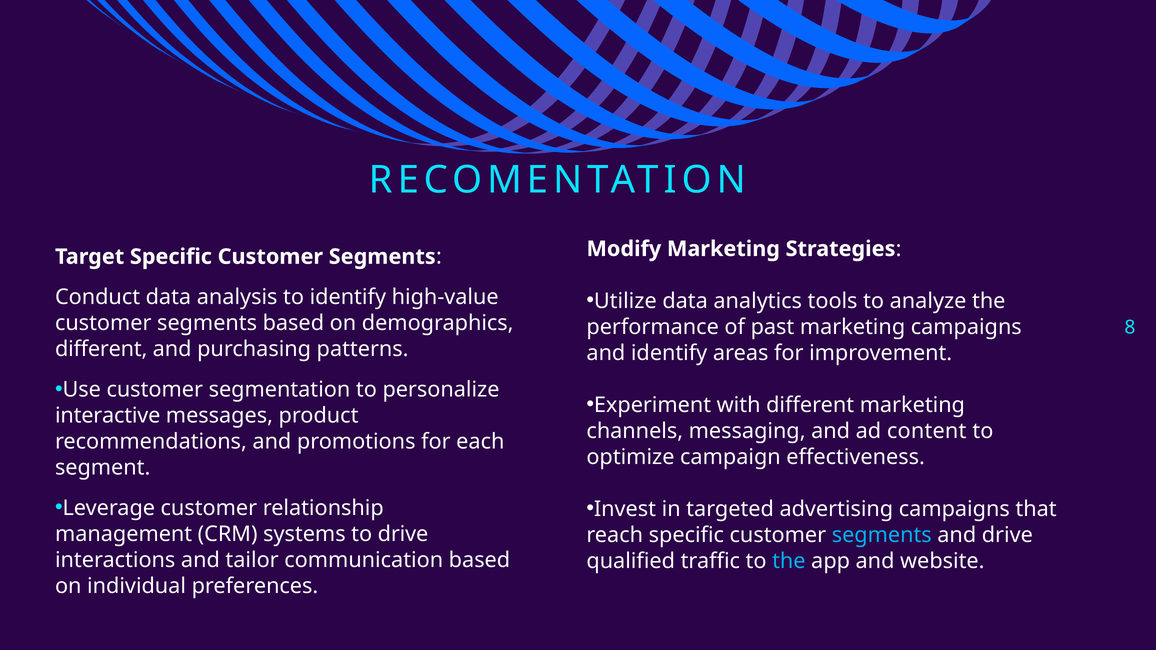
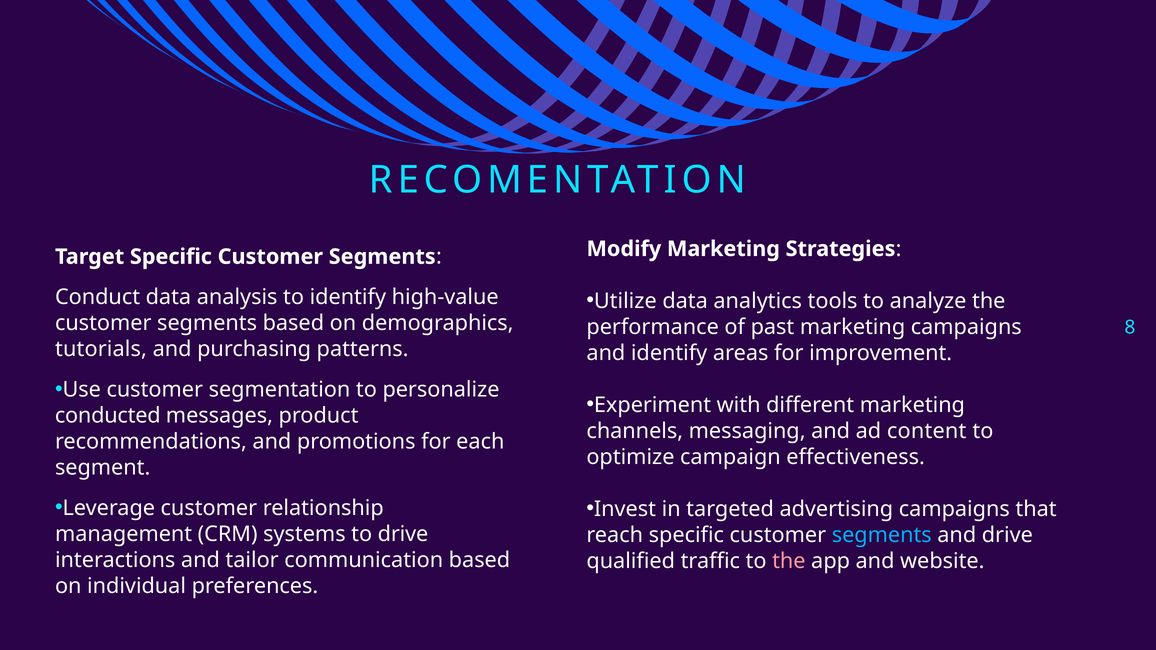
different at (101, 349): different -> tutorials
interactive: interactive -> conducted
the at (789, 561) colour: light blue -> pink
